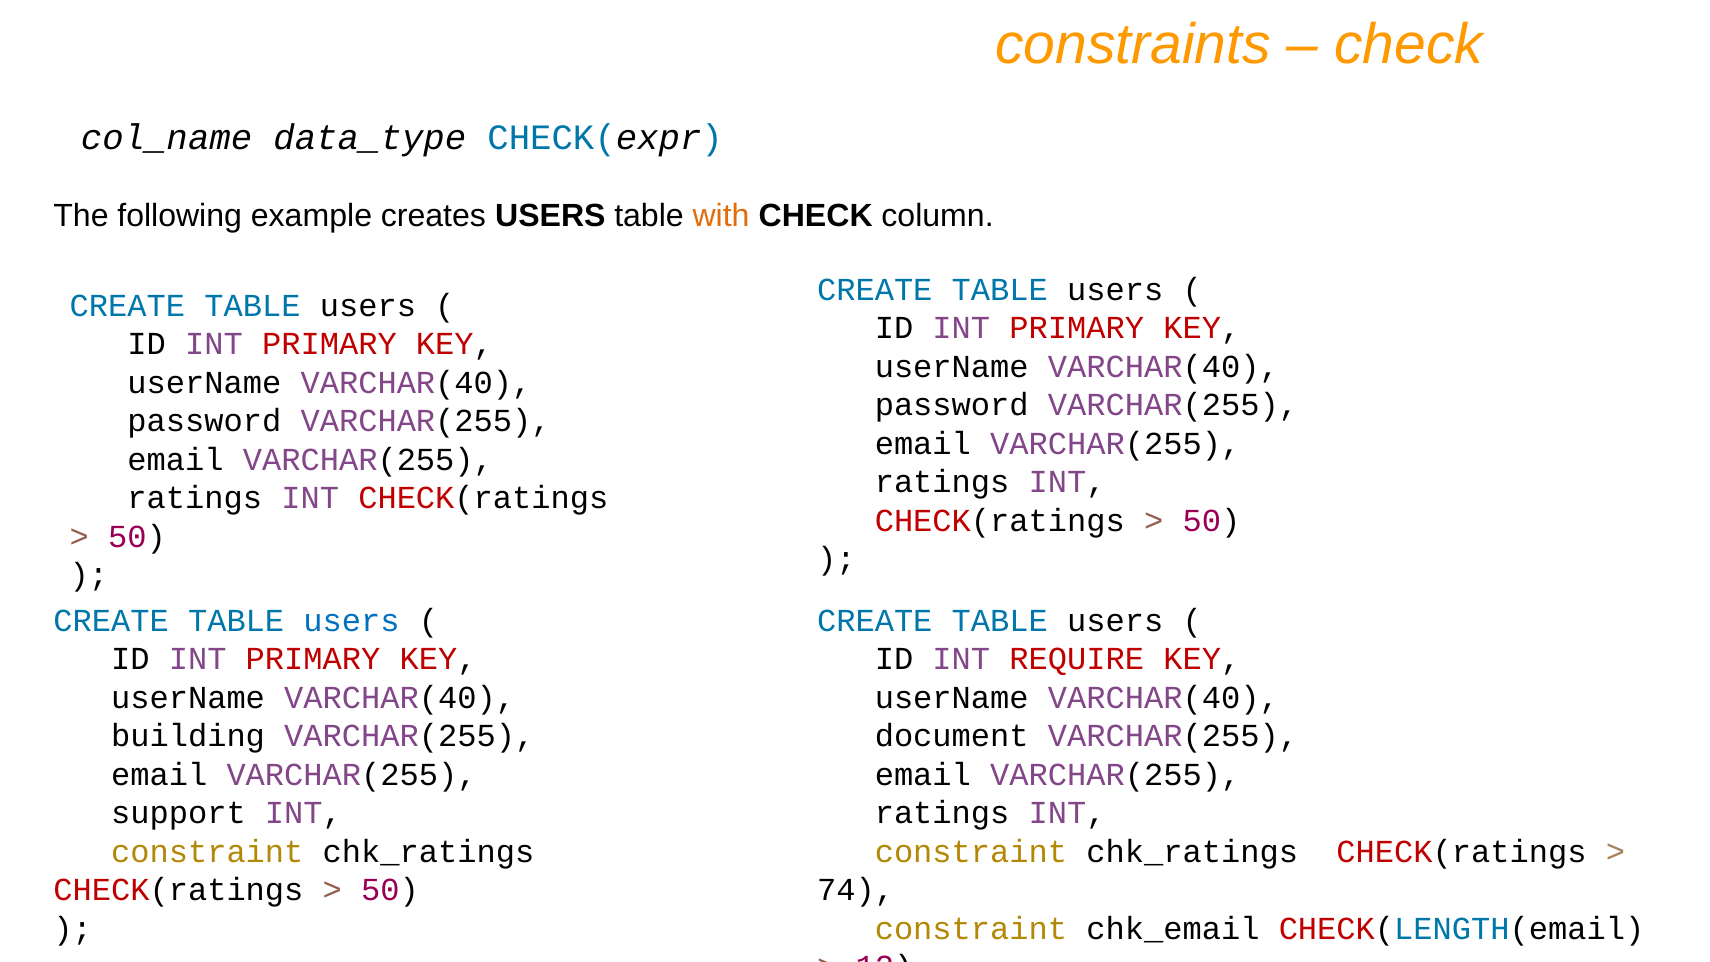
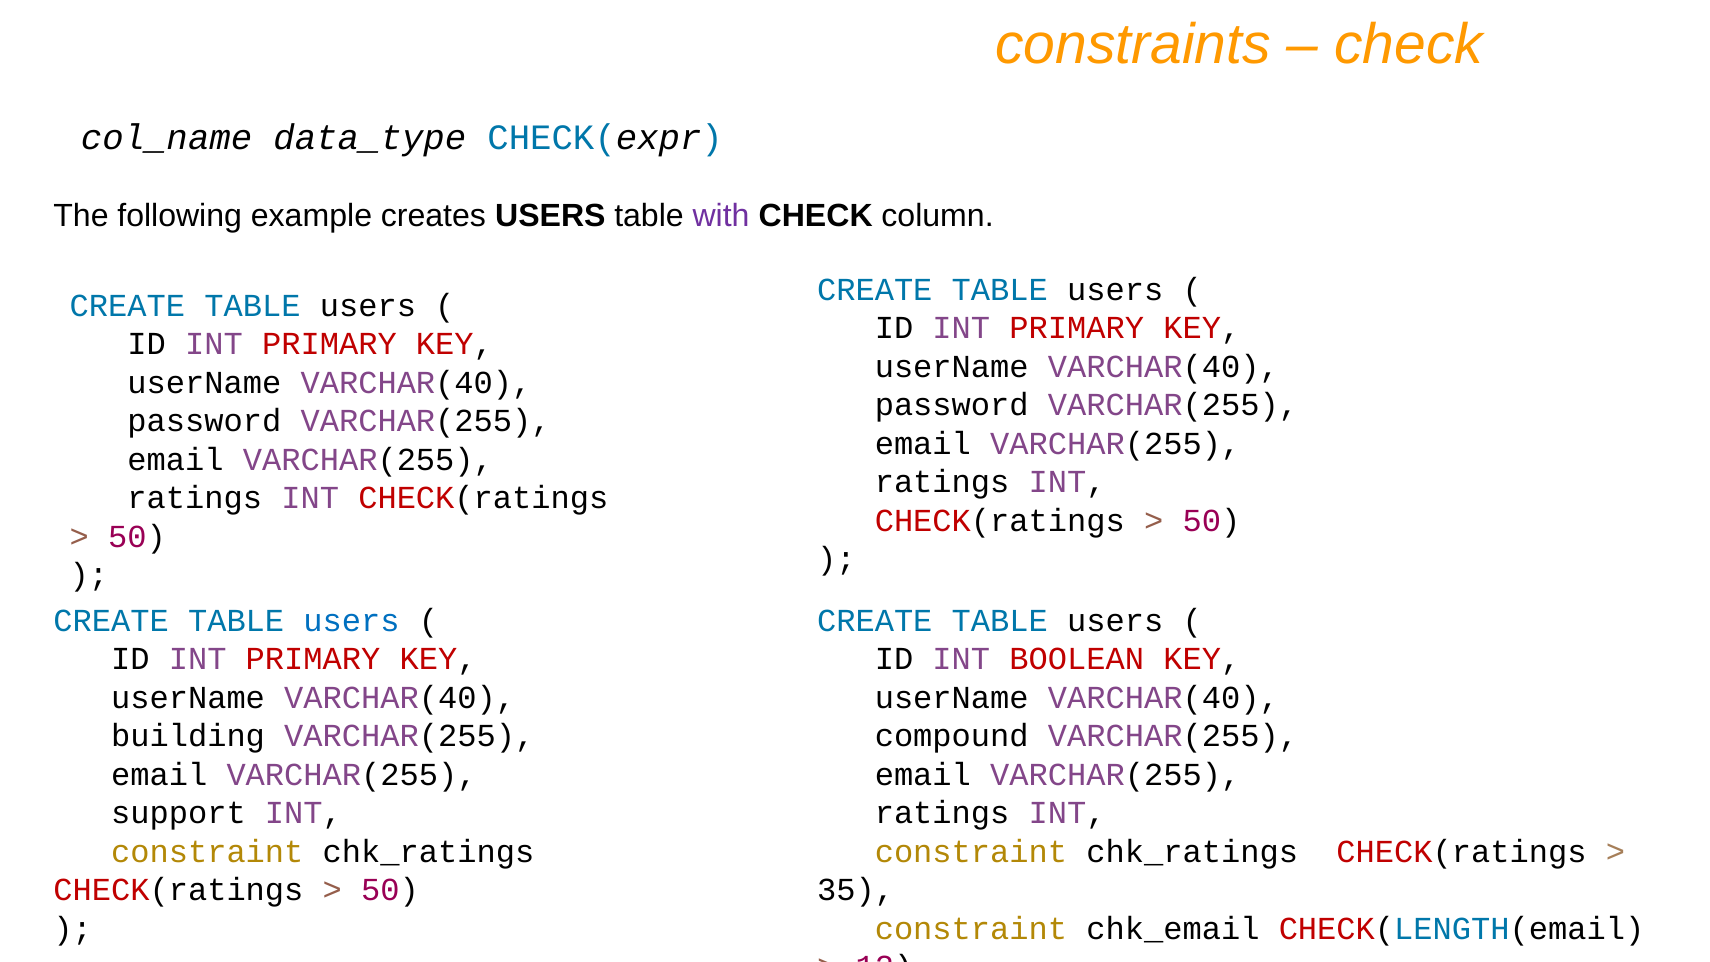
with colour: orange -> purple
REQUIRE: REQUIRE -> BOOLEAN
document: document -> compound
74: 74 -> 35
